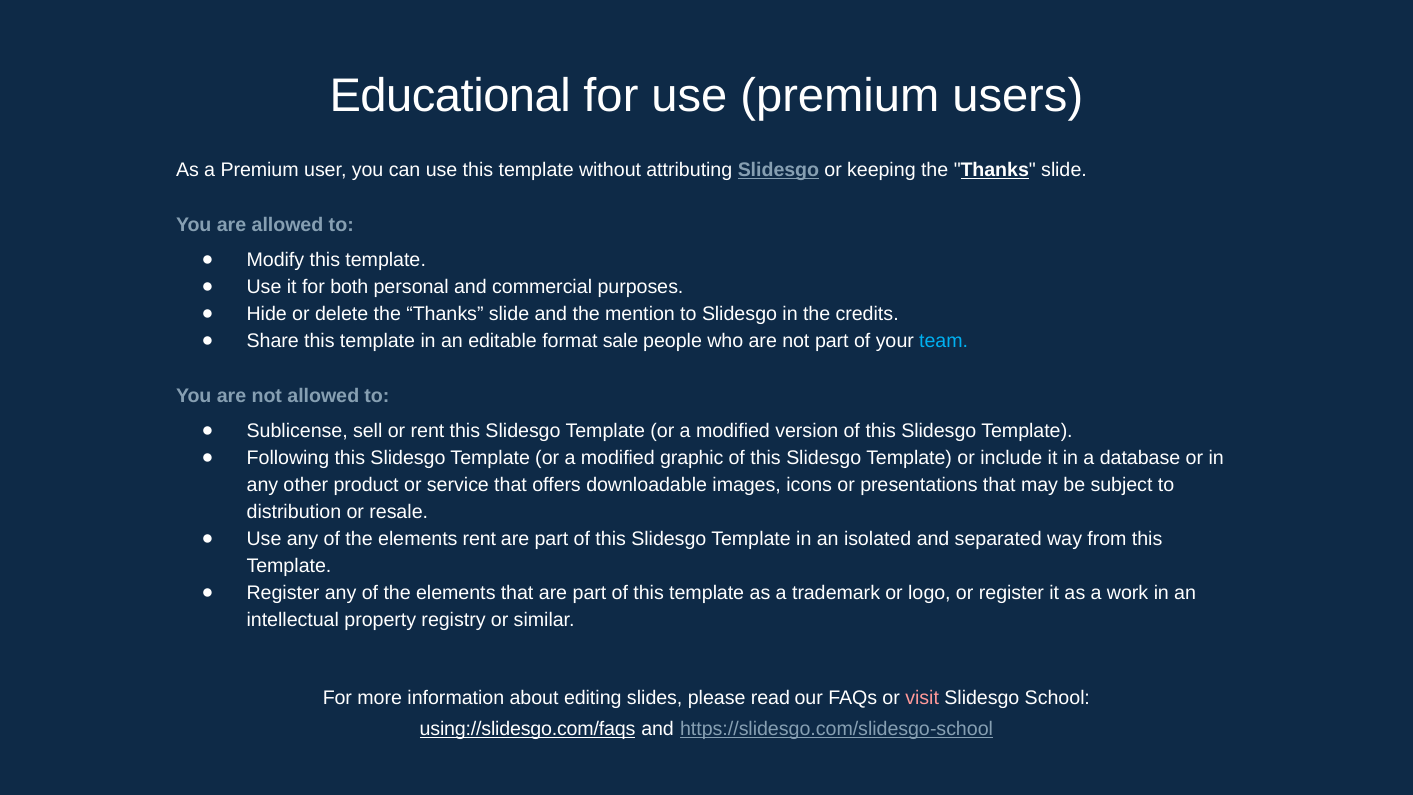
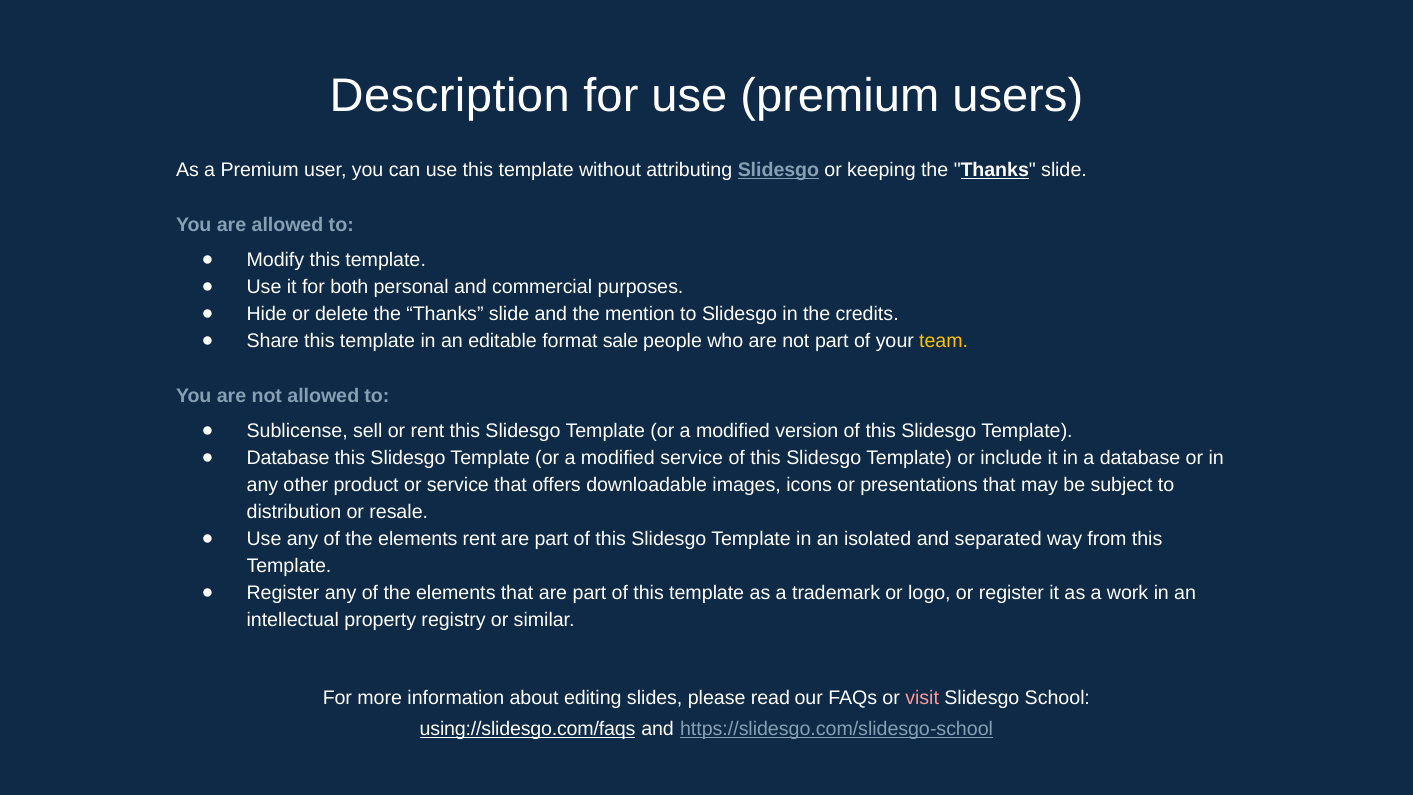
Educational: Educational -> Description
team colour: light blue -> yellow
Following at (288, 458): Following -> Database
modified graphic: graphic -> service
